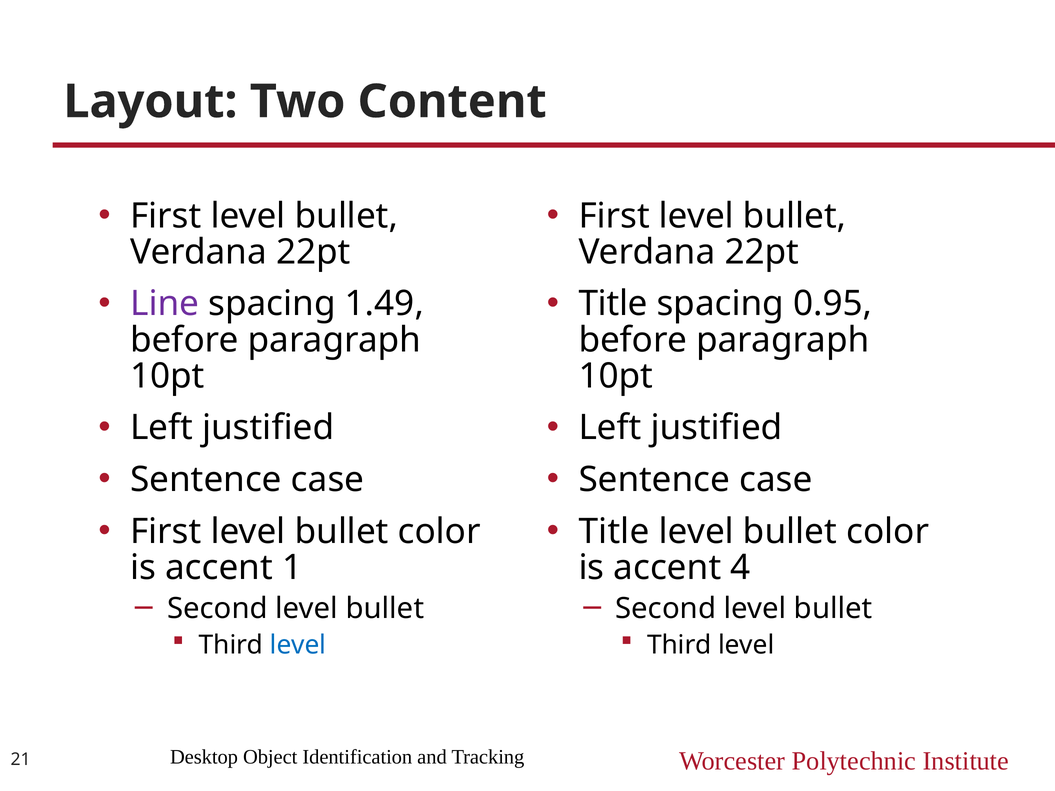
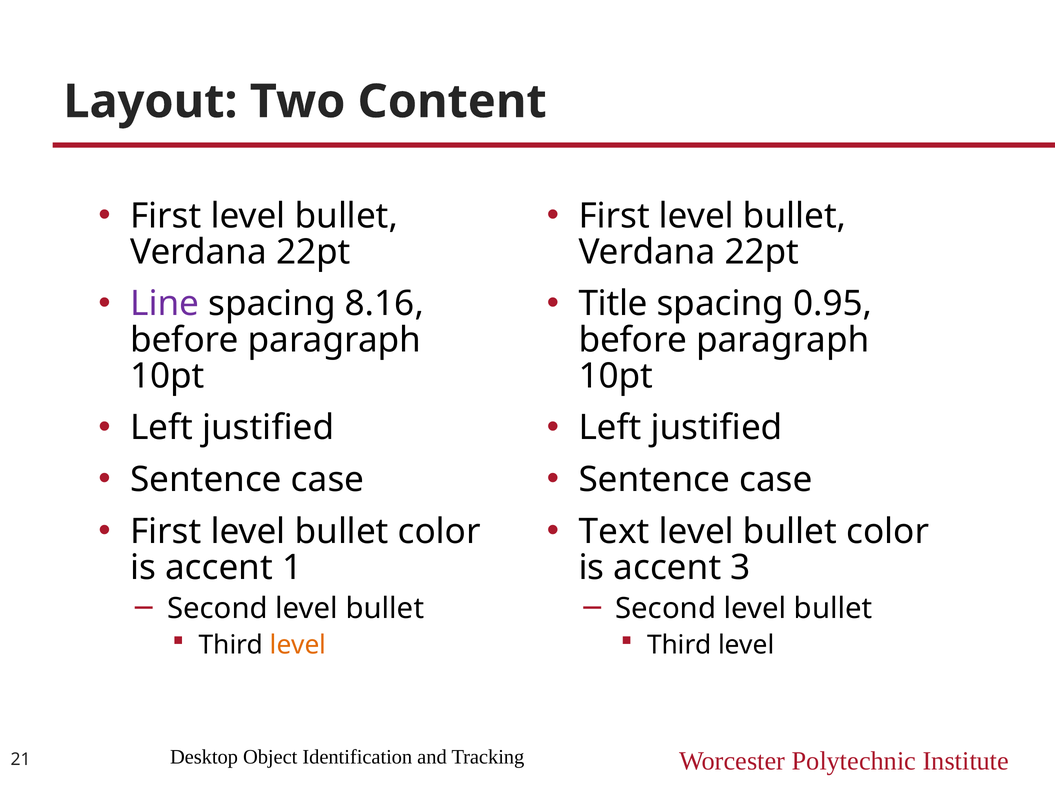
1.49: 1.49 -> 8.16
Title at (614, 532): Title -> Text
4: 4 -> 3
level at (298, 645) colour: blue -> orange
